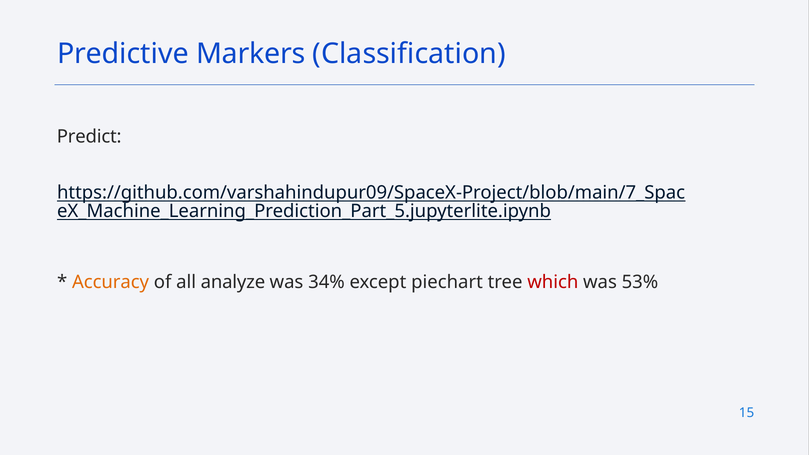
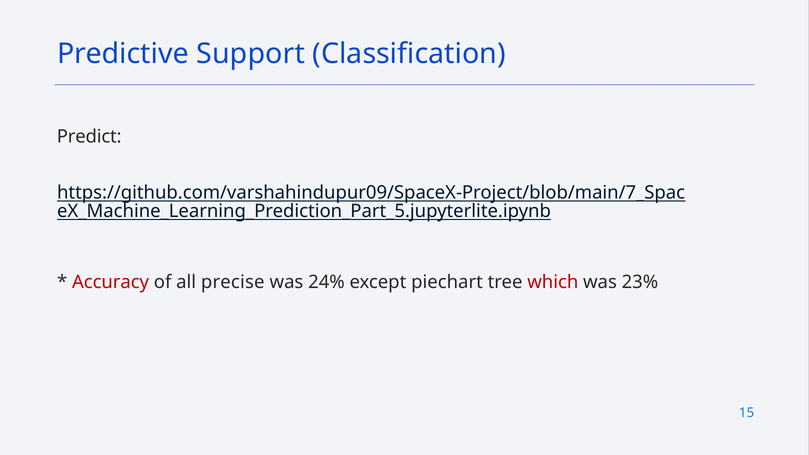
Markers: Markers -> Support
Accuracy colour: orange -> red
analyze: analyze -> precise
34%: 34% -> 24%
53%: 53% -> 23%
